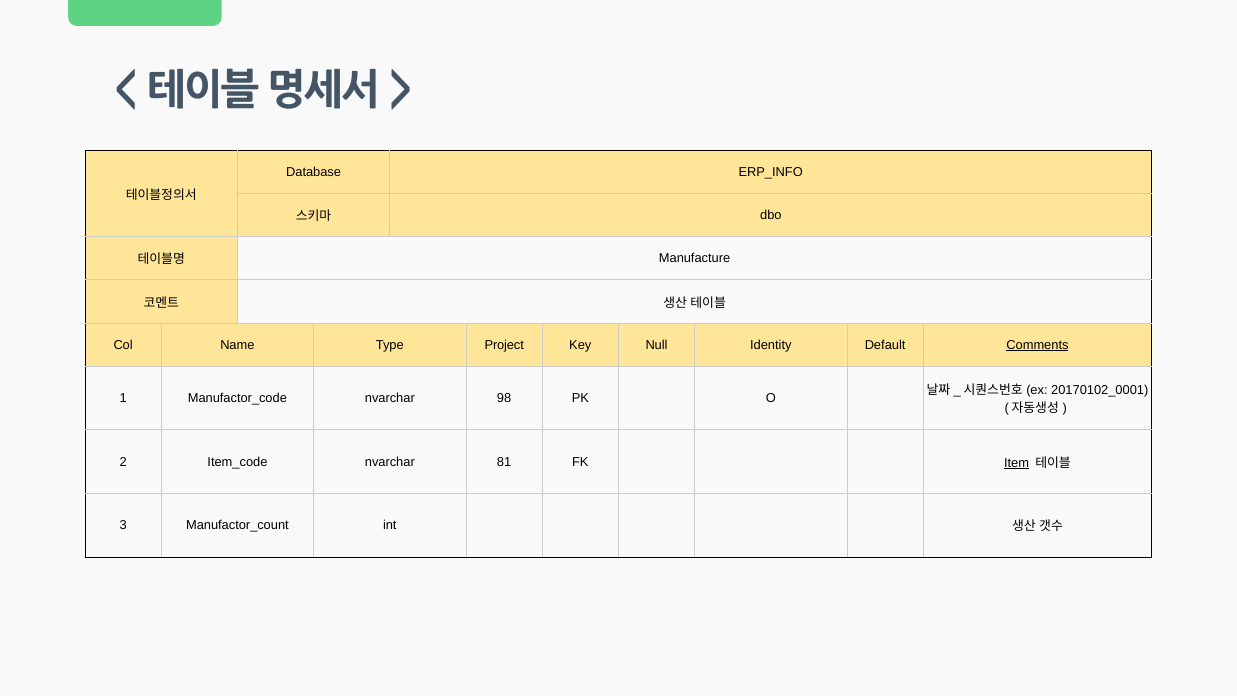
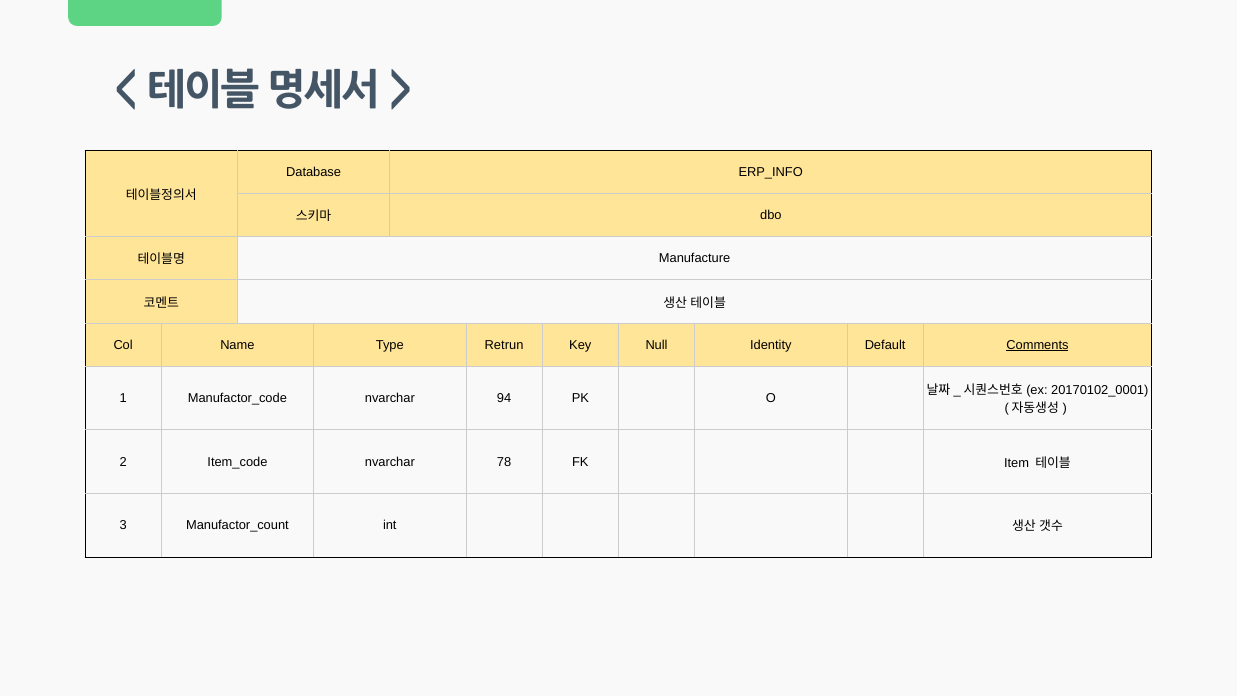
Project: Project -> Retrun
98: 98 -> 94
81: 81 -> 78
Item underline: present -> none
